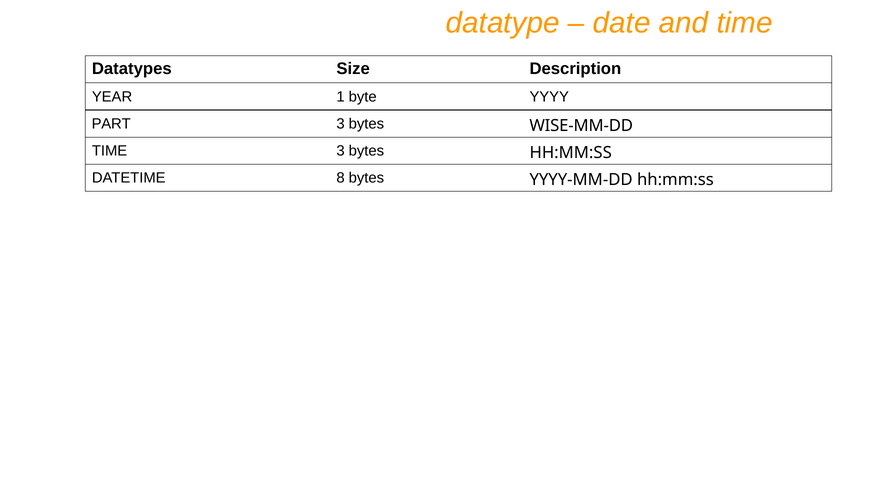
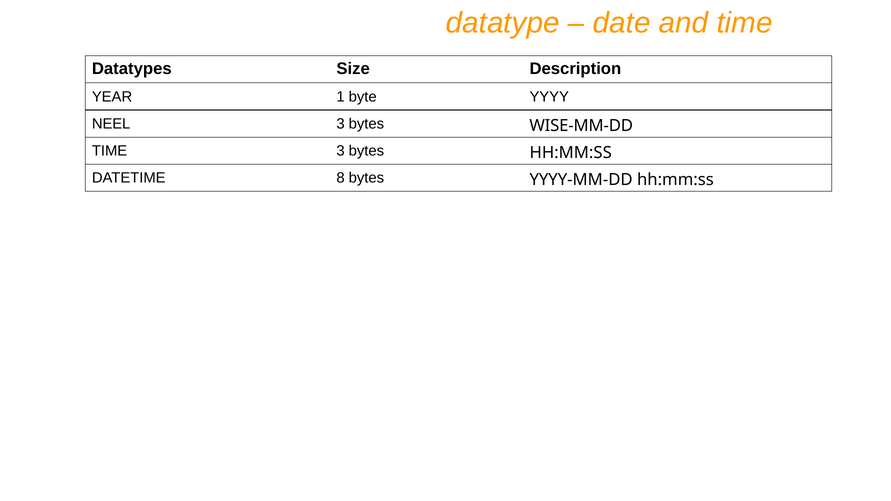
PART: PART -> NEEL
